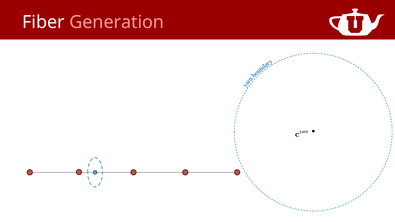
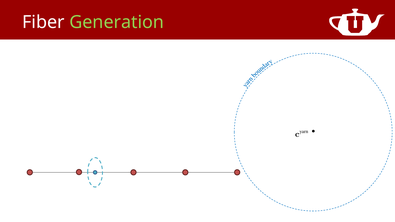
Generation colour: pink -> light green
